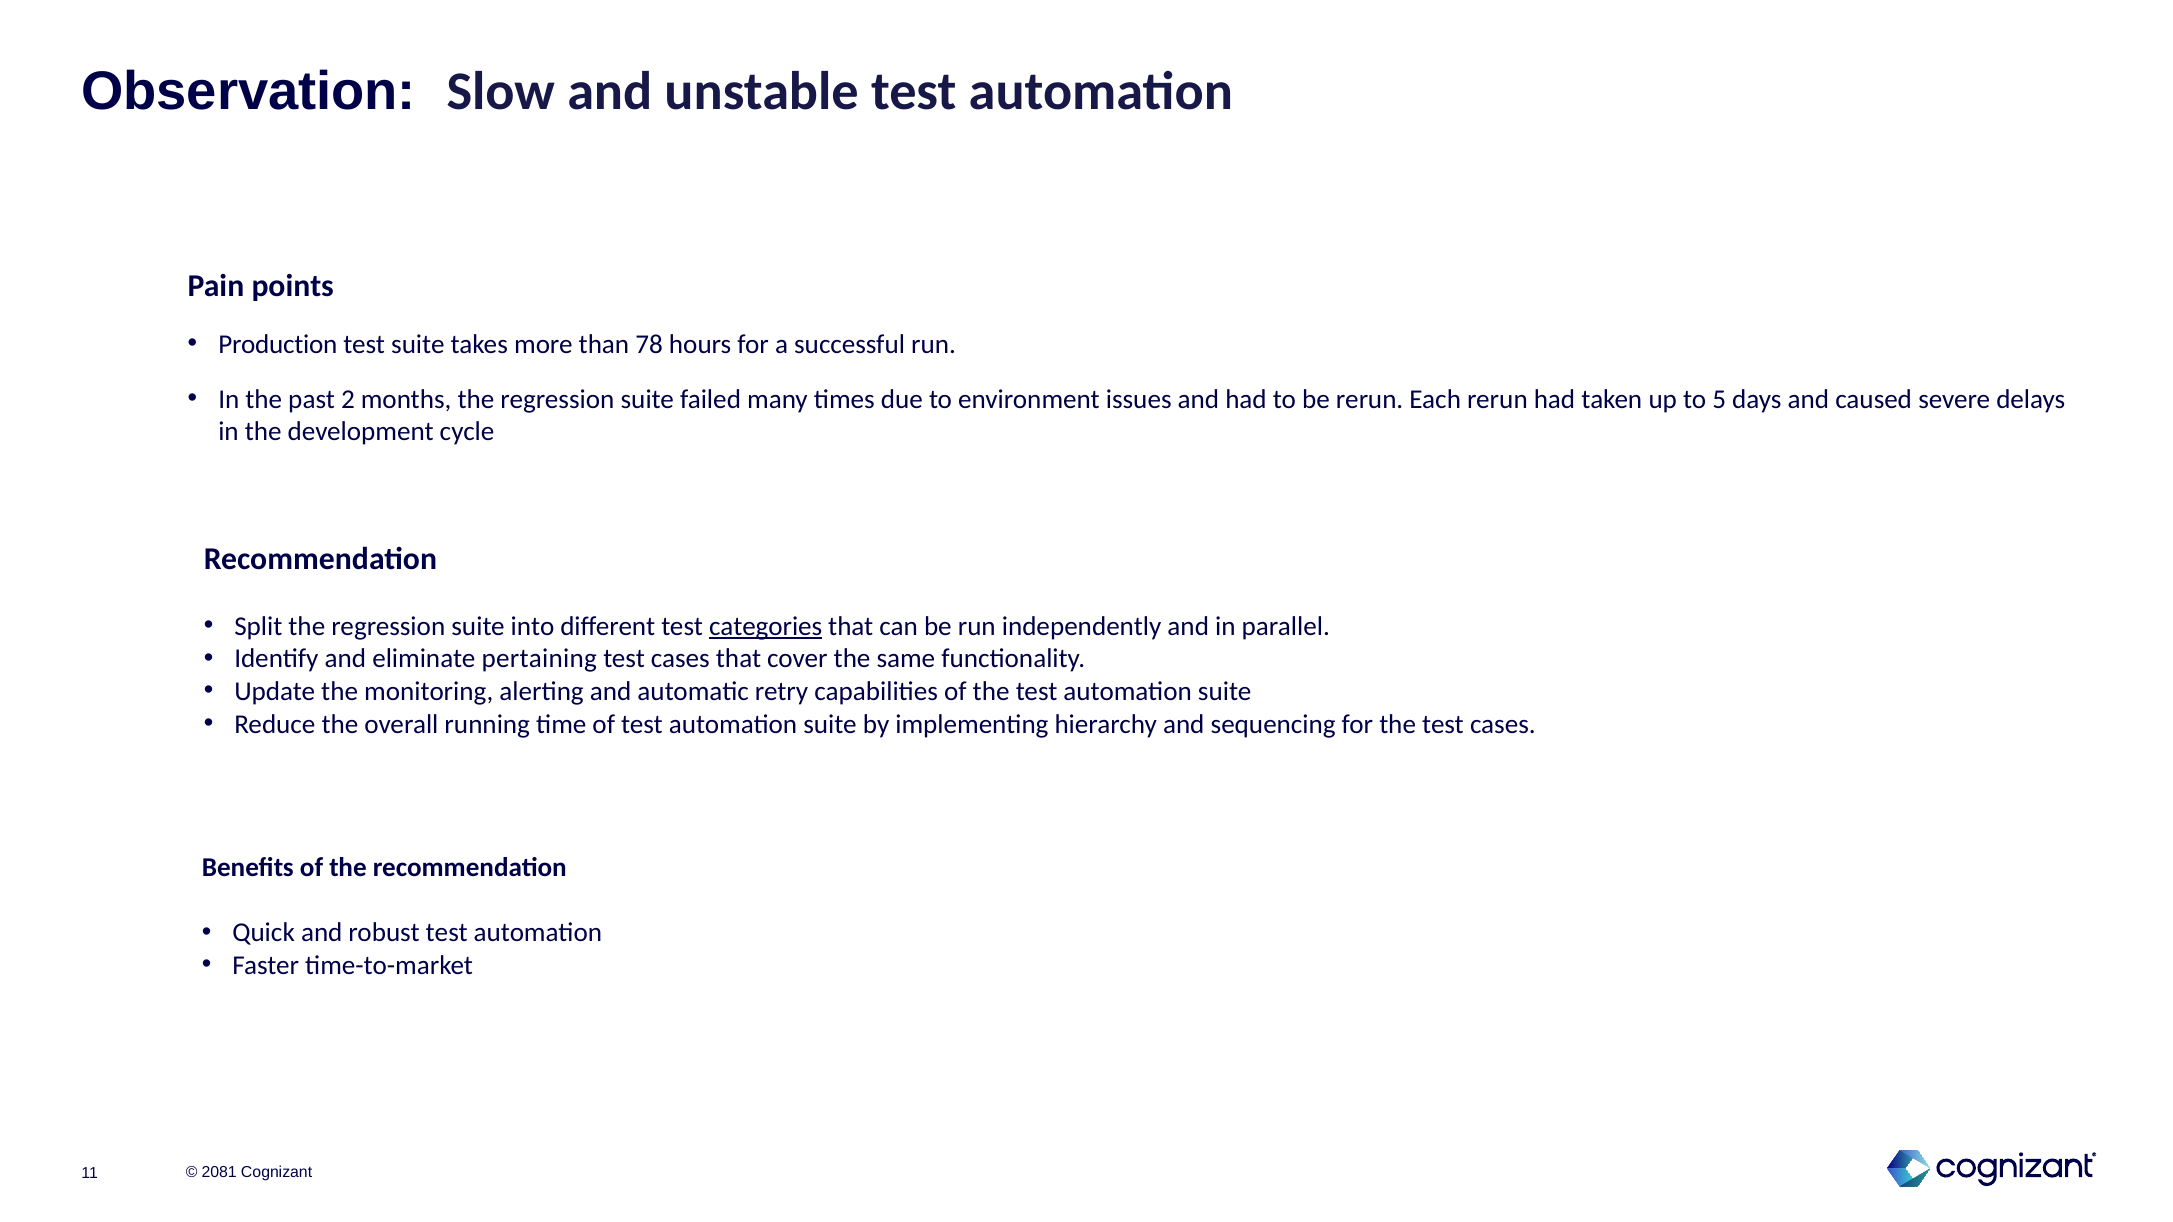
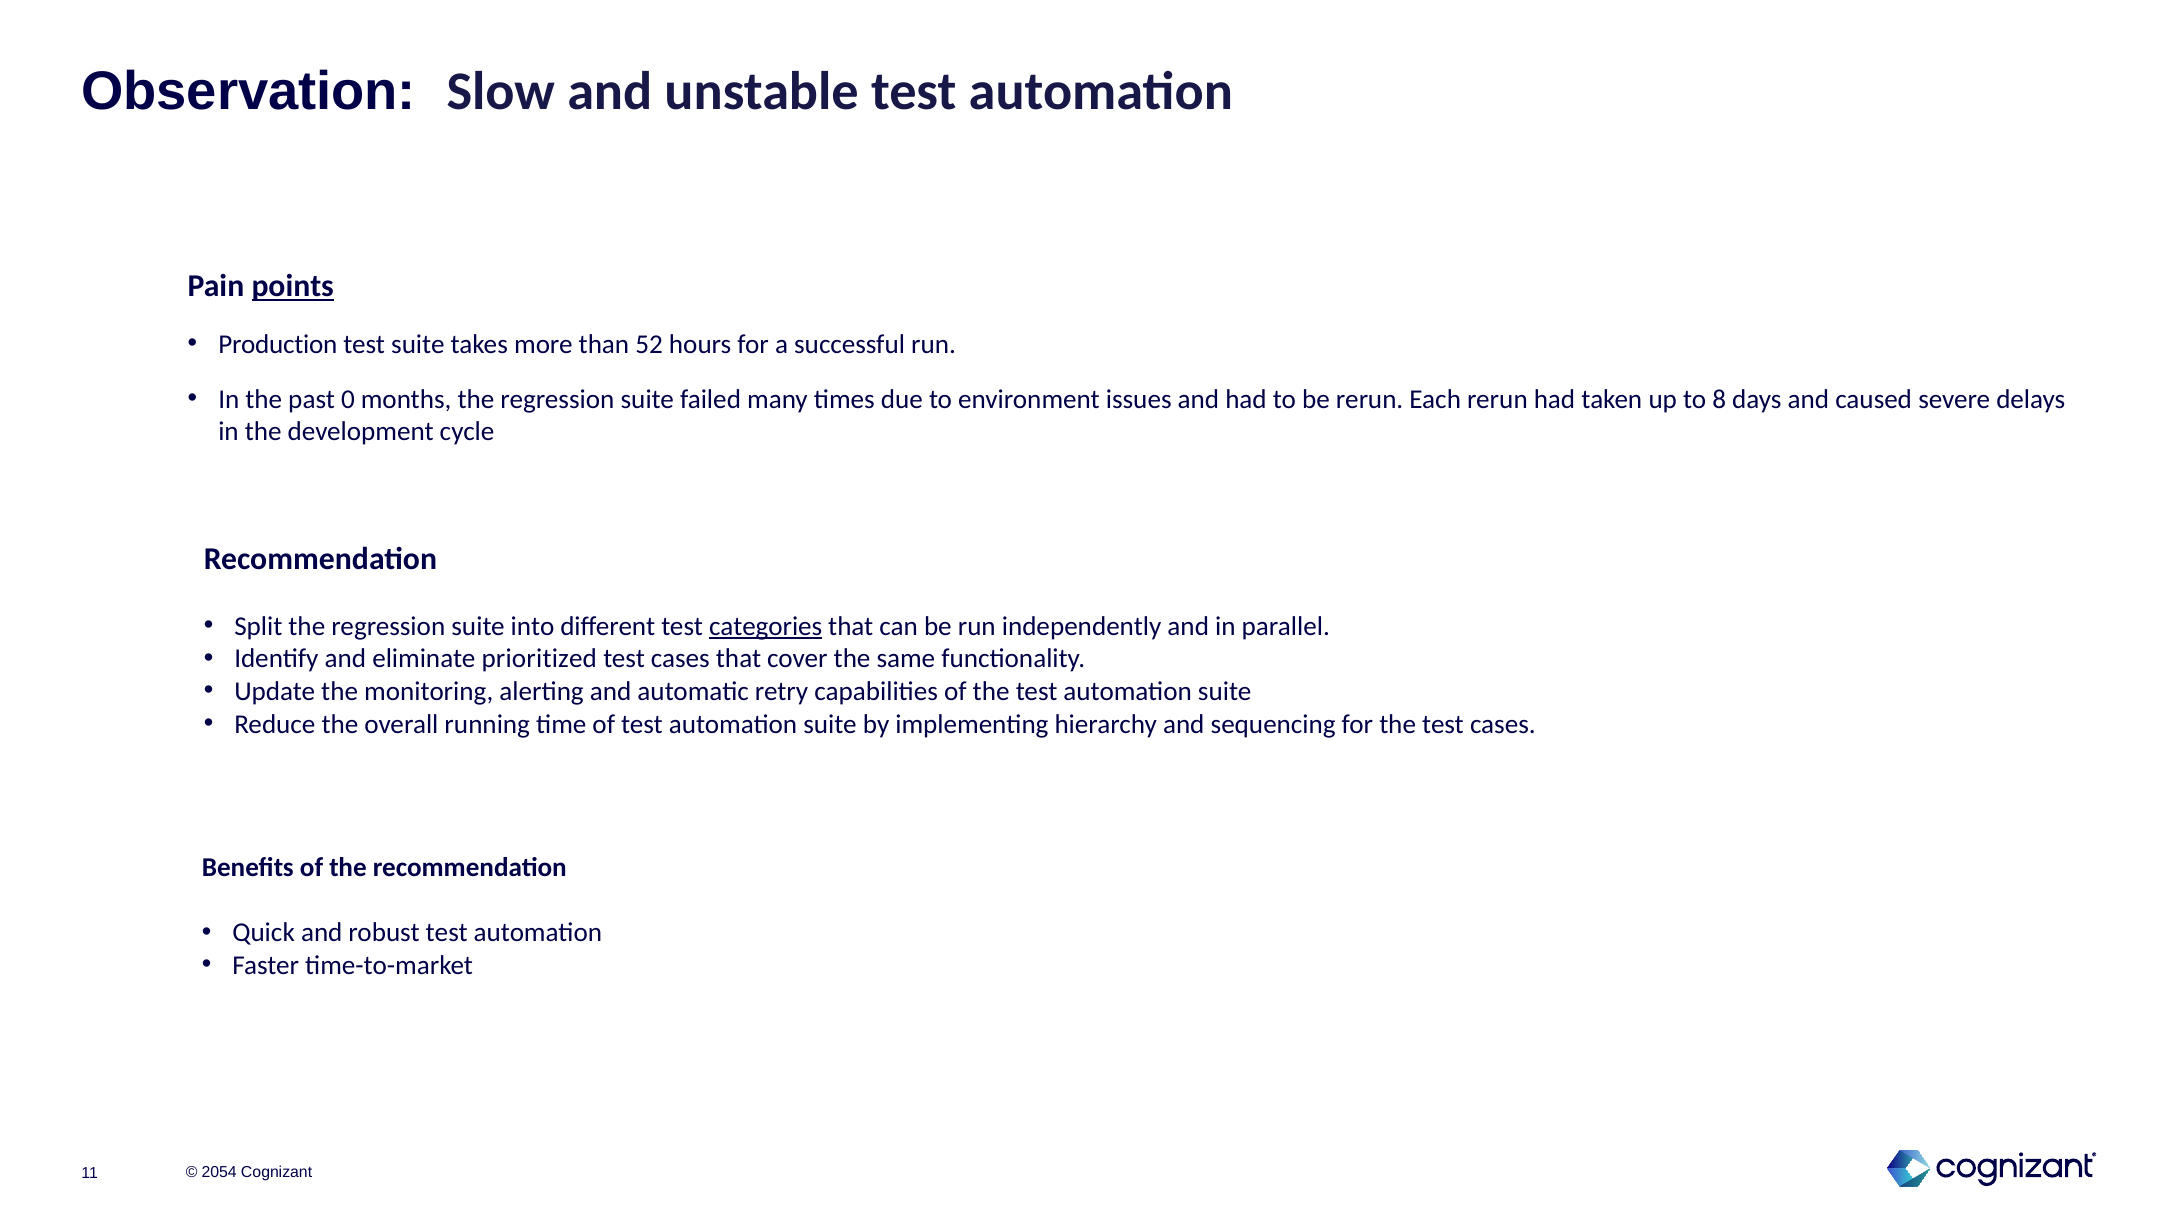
points underline: none -> present
78: 78 -> 52
2: 2 -> 0
5: 5 -> 8
pertaining: pertaining -> prioritized
2081: 2081 -> 2054
